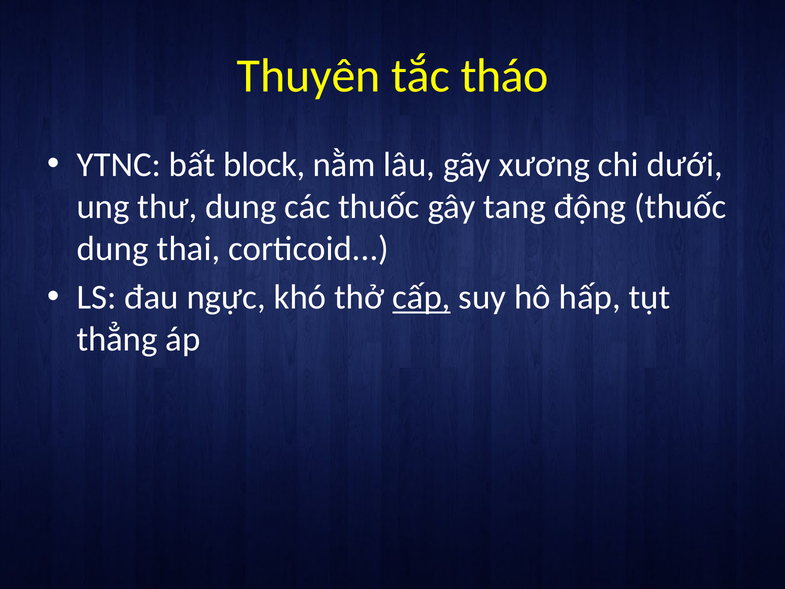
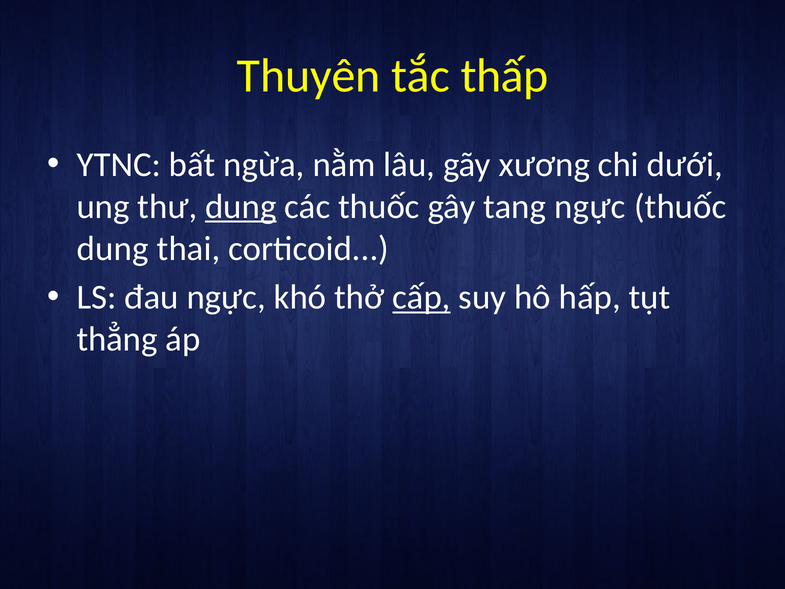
tháo: tháo -> thấp
block: block -> ngừa
dung at (241, 207) underline: none -> present
tang động: động -> ngực
